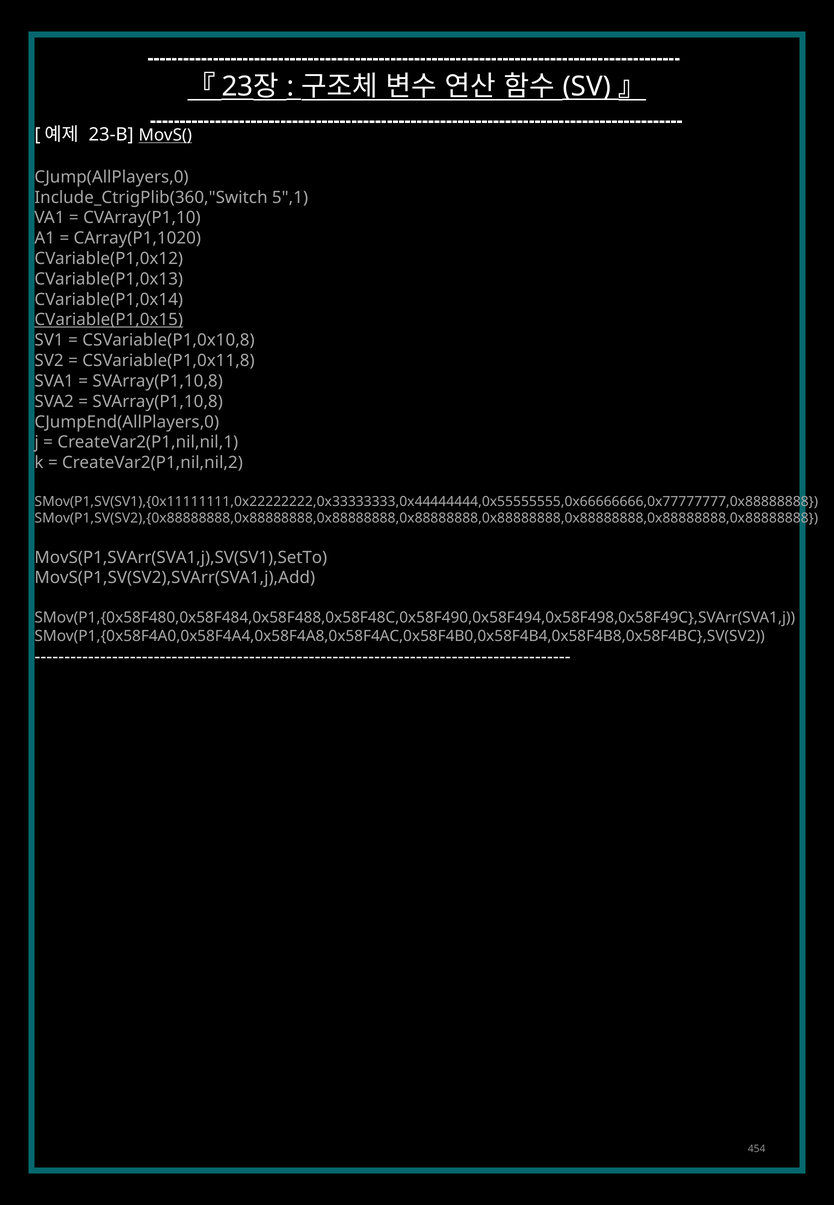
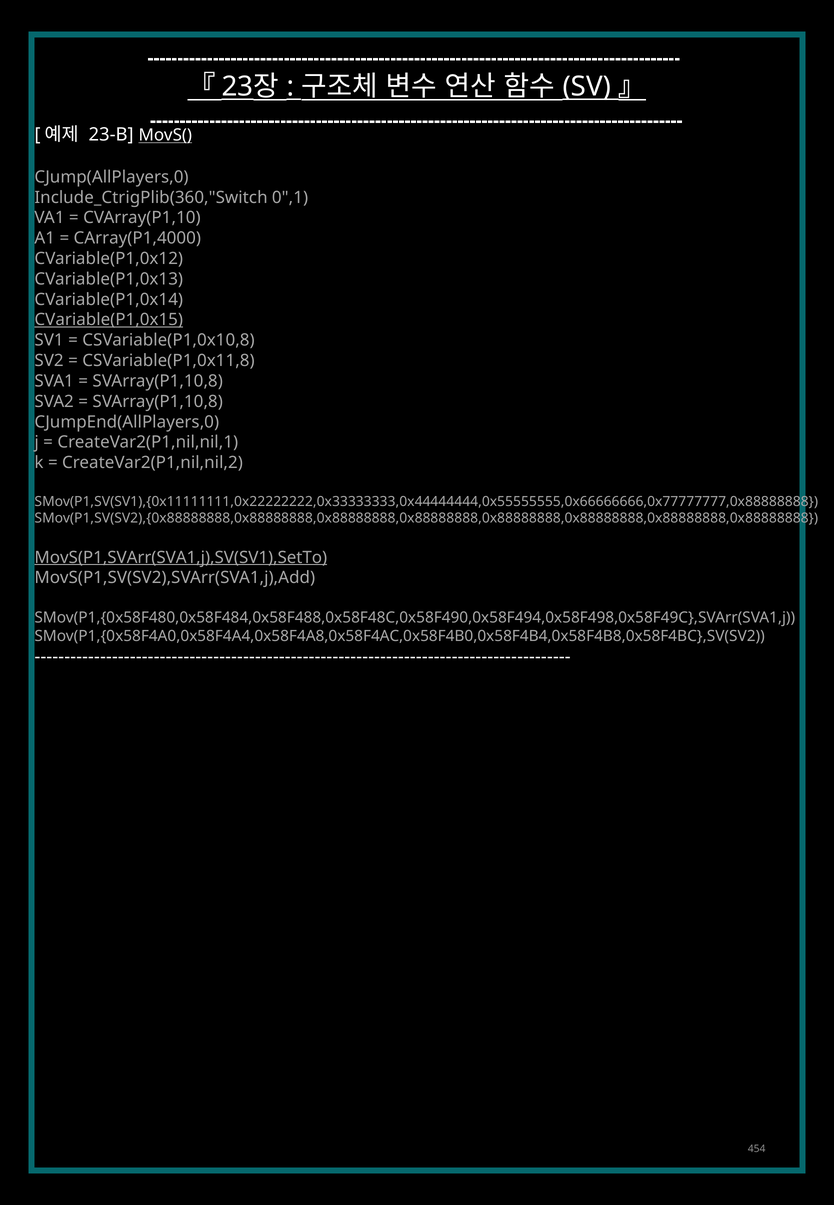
5",1: 5",1 -> 0",1
CArray(P1,1020: CArray(P1,1020 -> CArray(P1,4000
MovS(P1,SVArr(SVA1,j),SV(SV1),SetTo underline: none -> present
